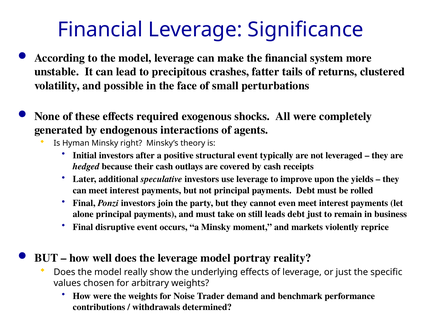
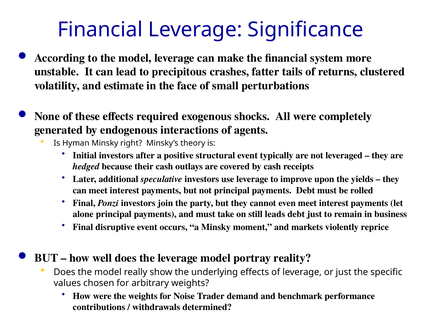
possible: possible -> estimate
